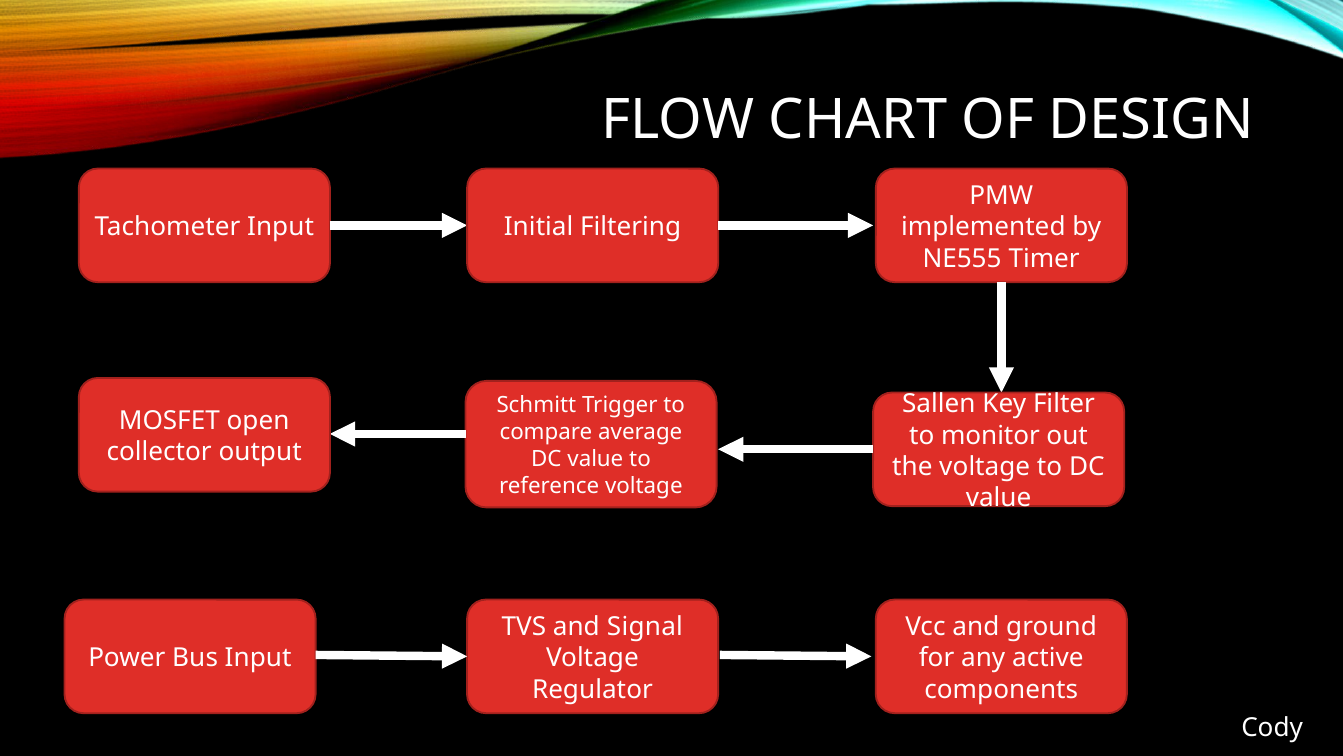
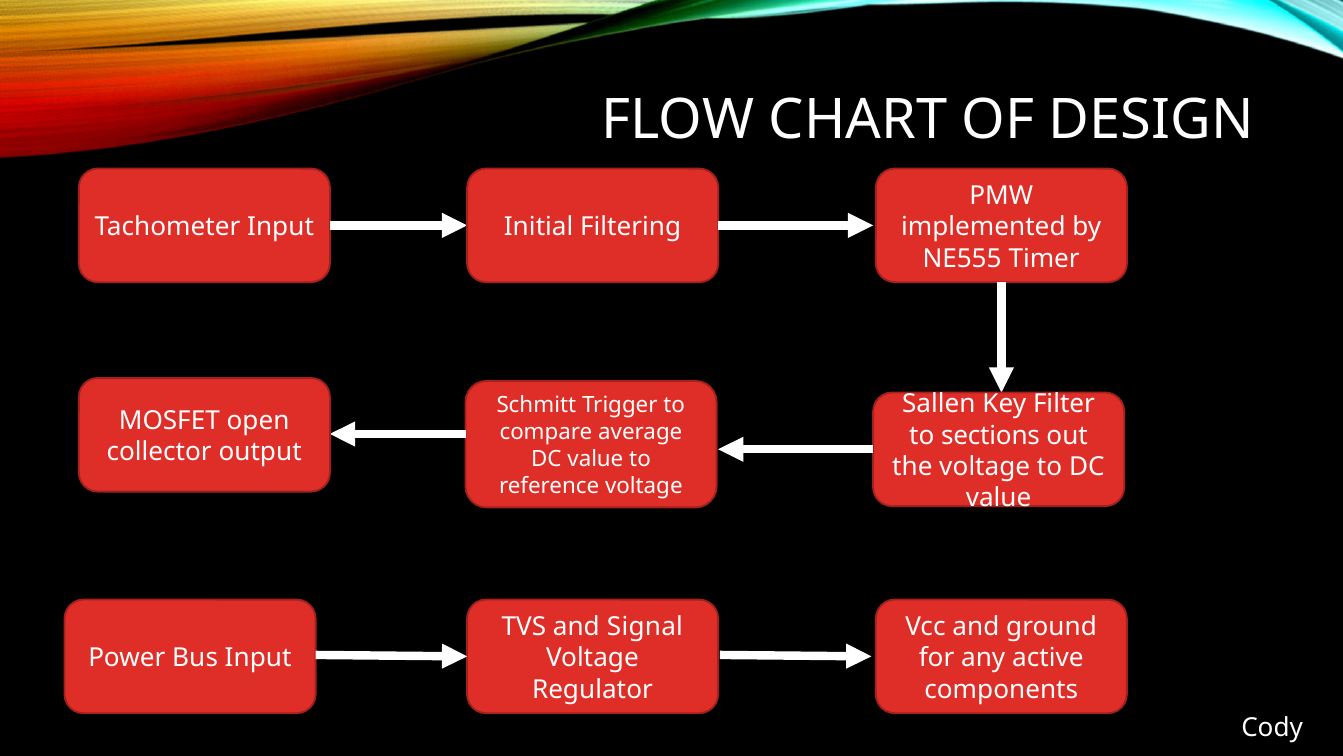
monitor: monitor -> sections
